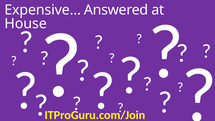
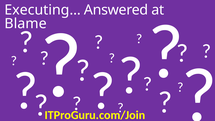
Expensive…: Expensive… -> Executing…
House: House -> Blame
